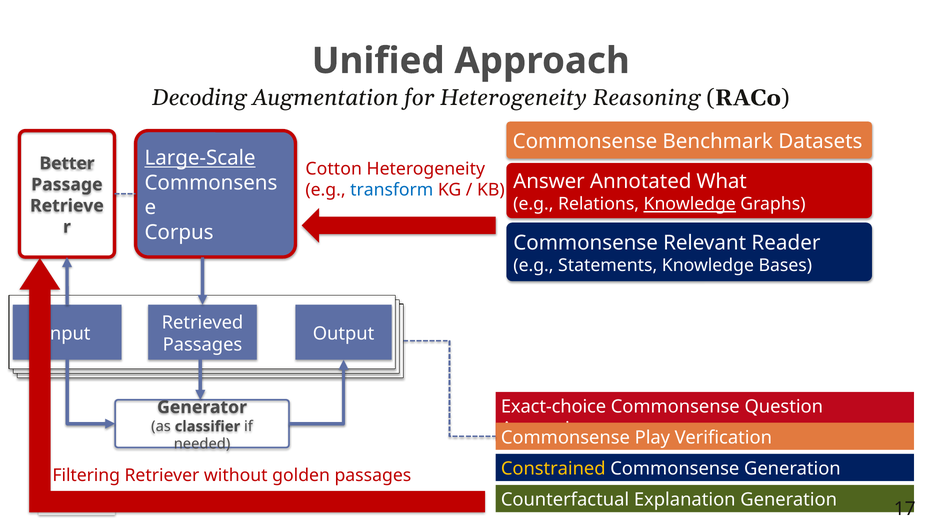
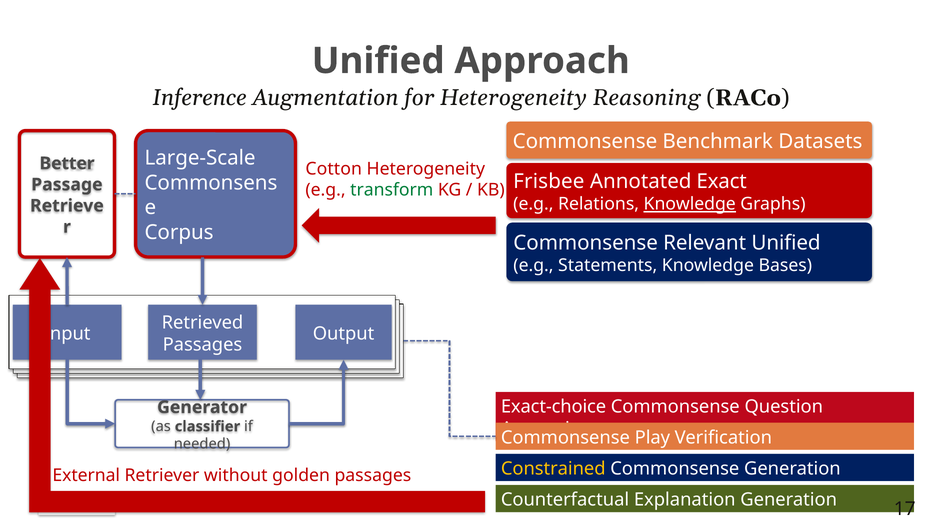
Decoding: Decoding -> Inference
Large-Scale underline: present -> none
Answer: Answer -> Frisbee
What: What -> Exact
transform colour: blue -> green
Relevant Reader: Reader -> Unified
Filtering: Filtering -> External
